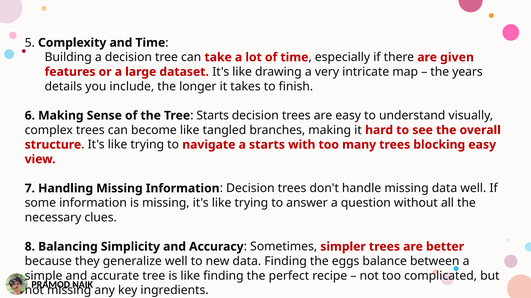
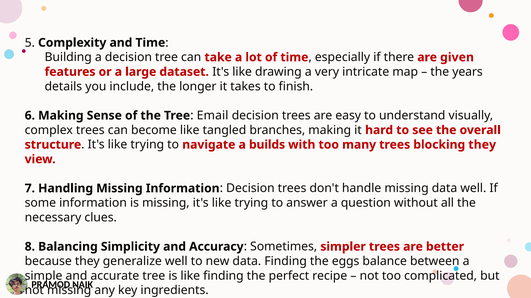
Starts at (213, 116): Starts -> Email
a starts: starts -> builds
blocking easy: easy -> they
